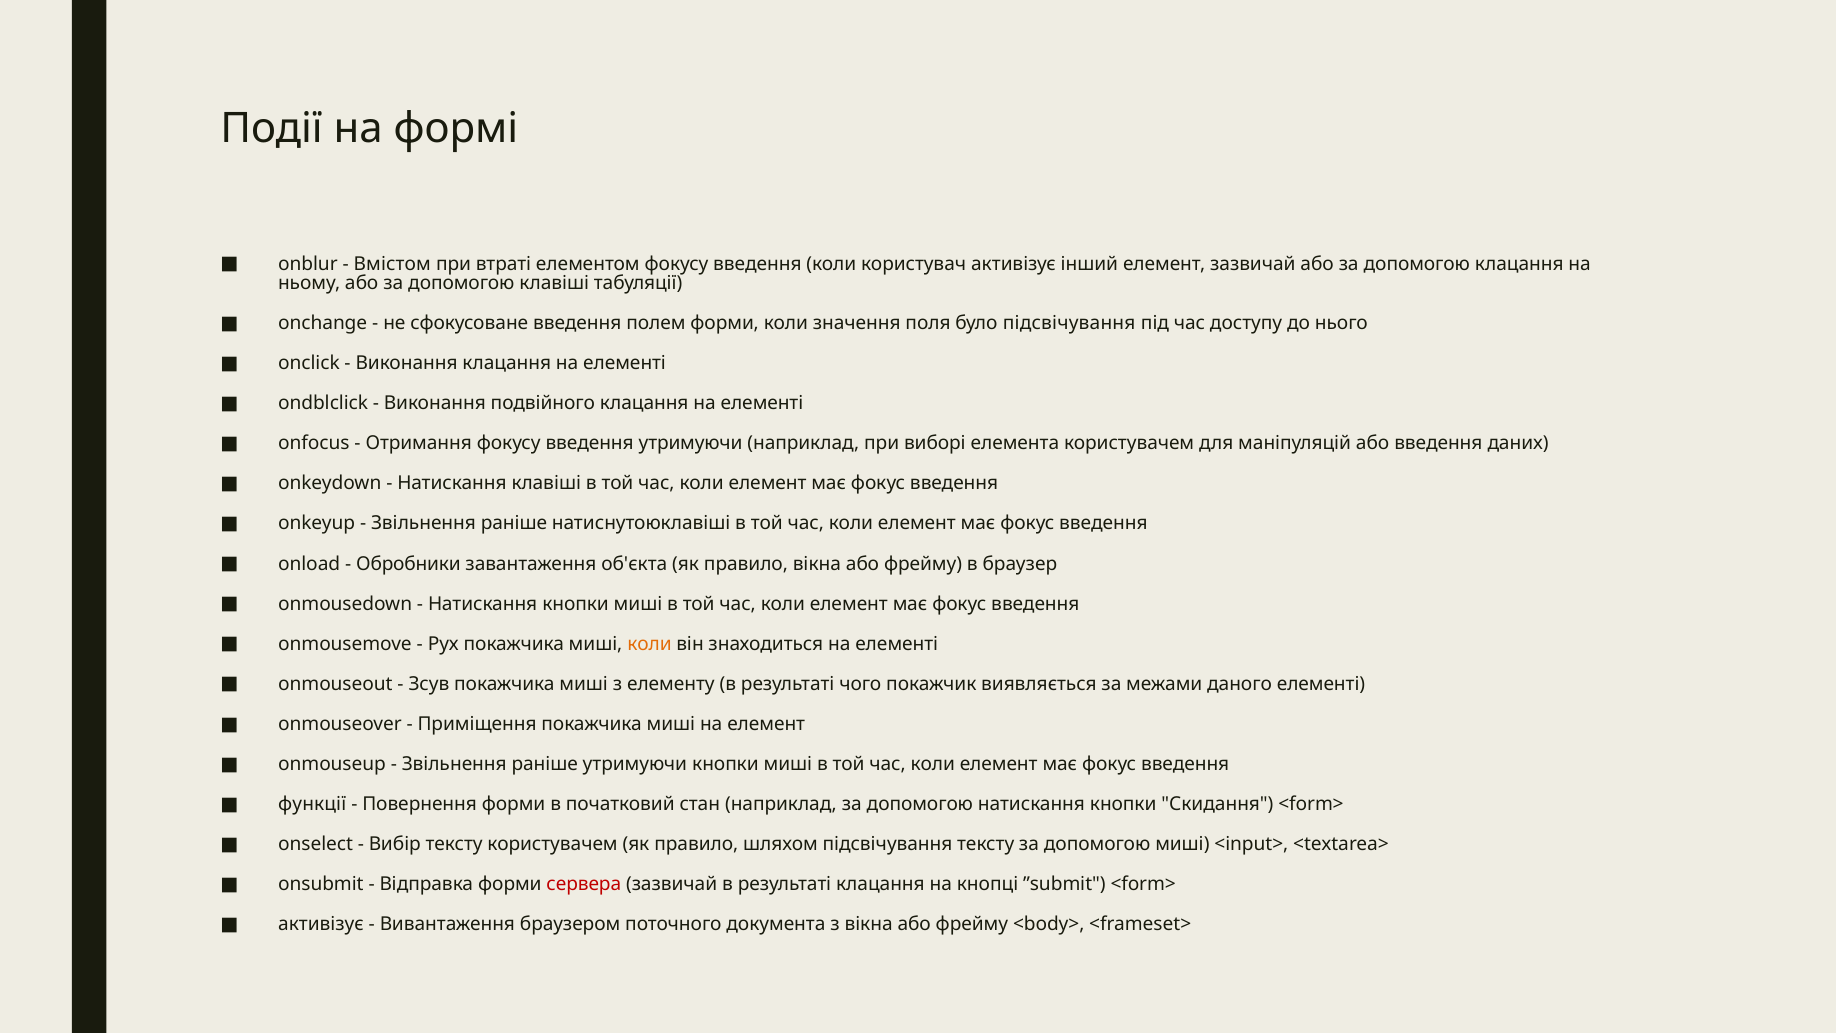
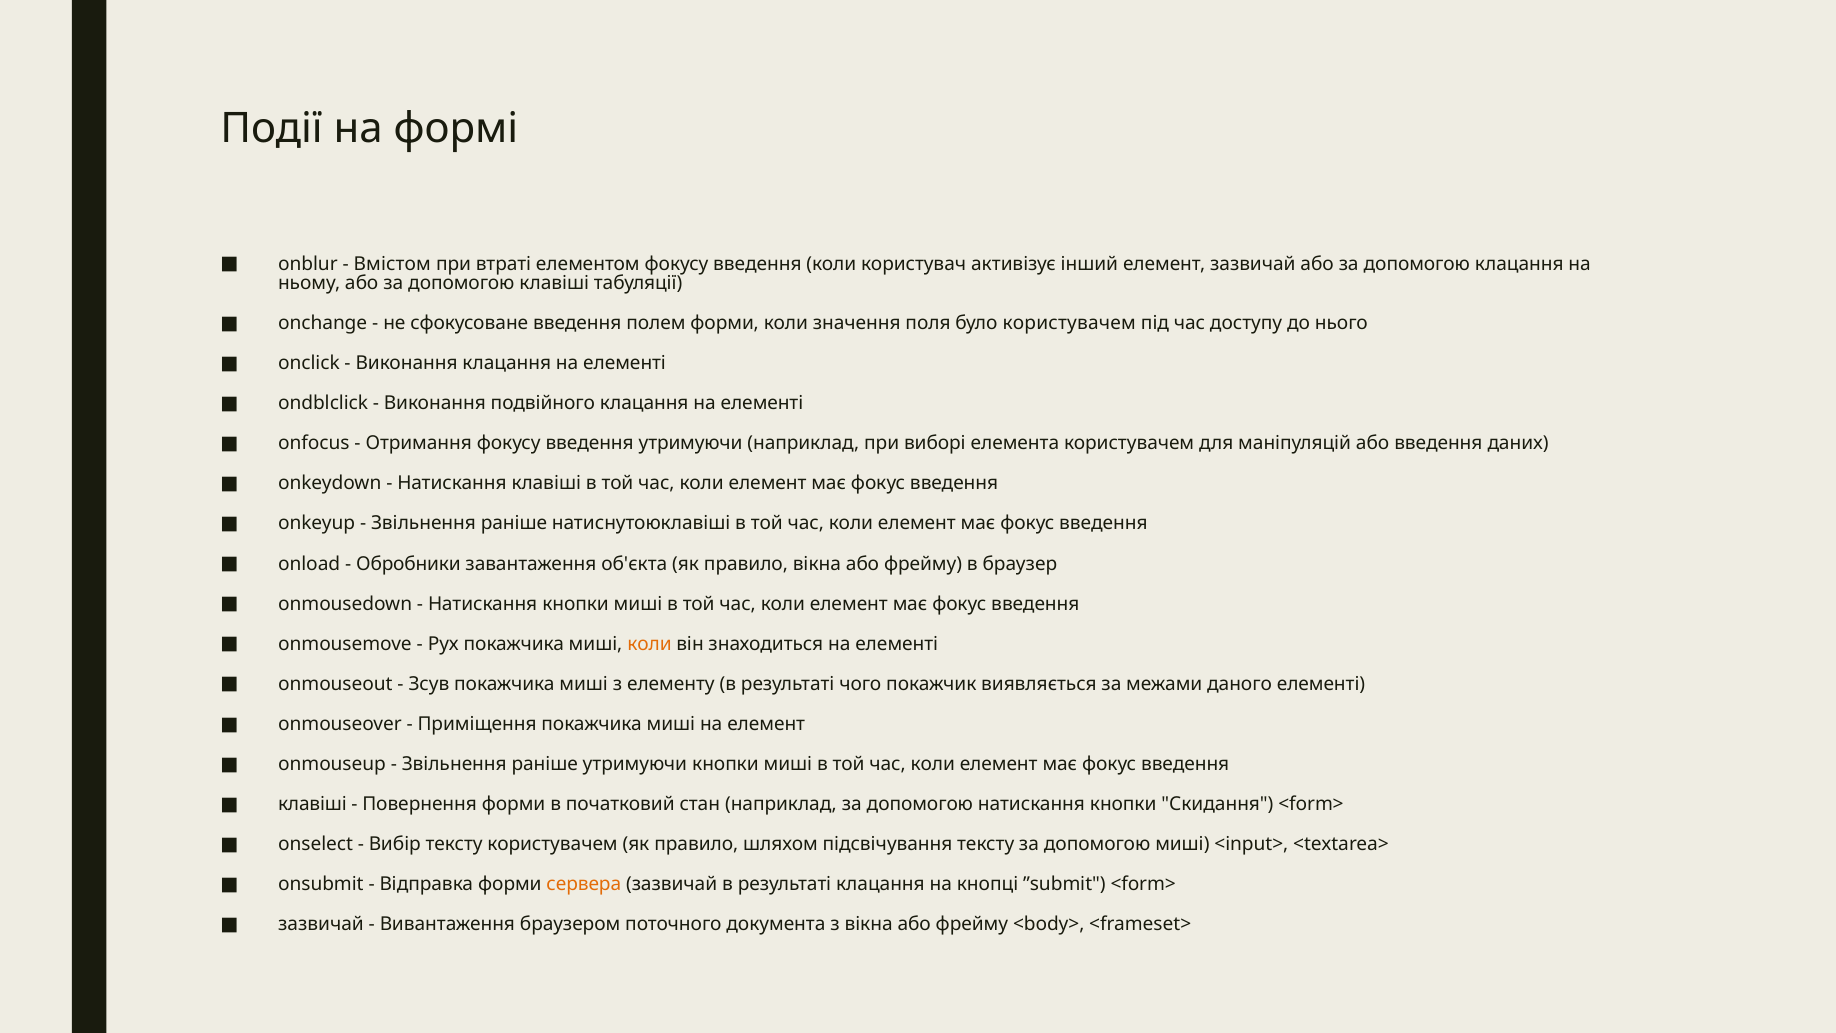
було підсвічування: підсвічування -> користувачем
функції at (312, 804): функції -> клавіші
сервера colour: red -> orange
активізує at (321, 924): активізує -> зазвичай
